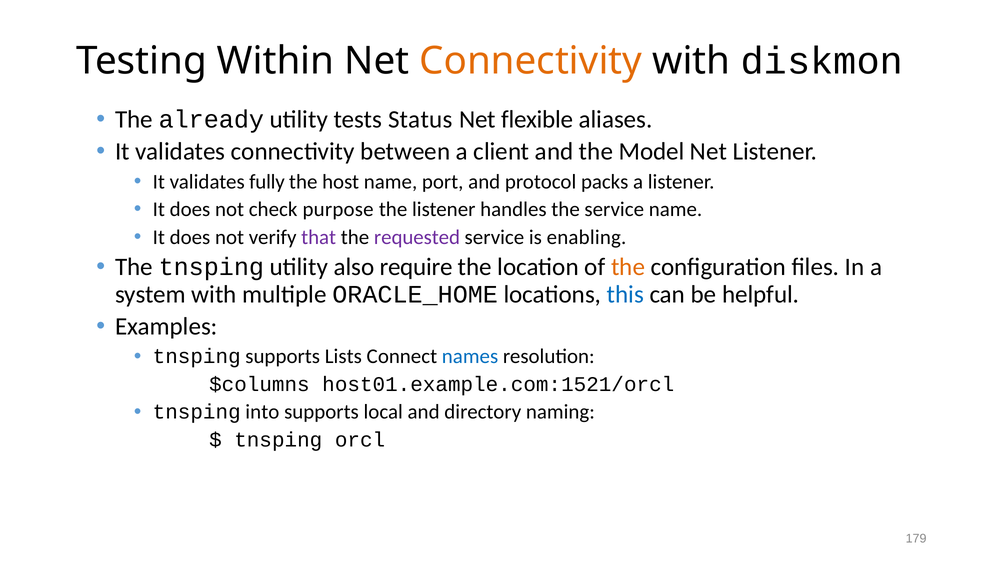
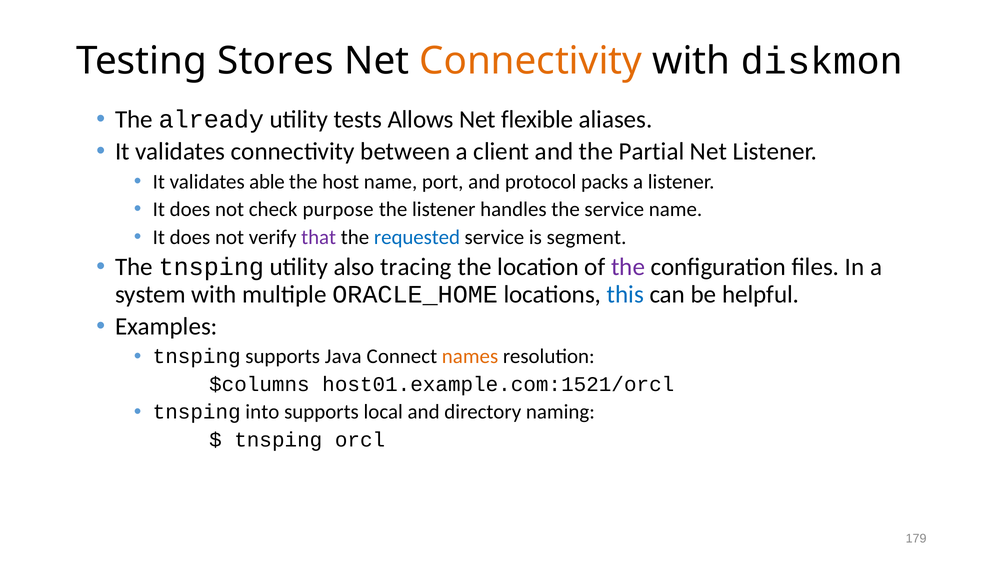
Within: Within -> Stores
Status: Status -> Allows
Model: Model -> Partial
fully: fully -> able
requested colour: purple -> blue
enabling: enabling -> segment
require: require -> tracing
the at (628, 267) colour: orange -> purple
Lists: Lists -> Java
names colour: blue -> orange
